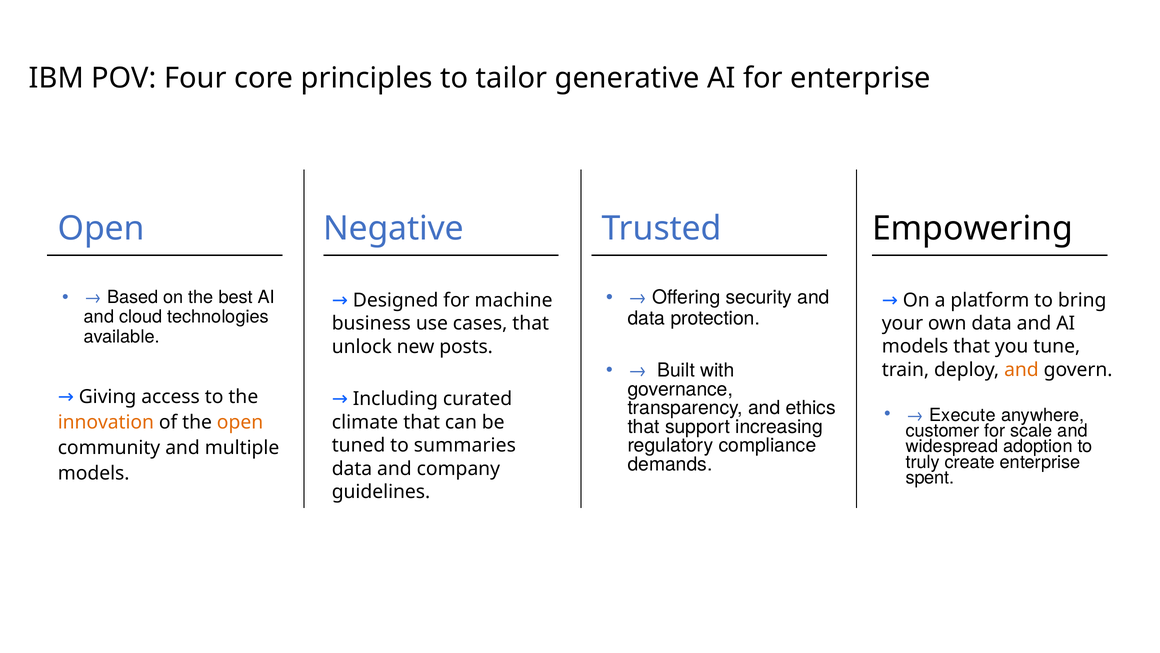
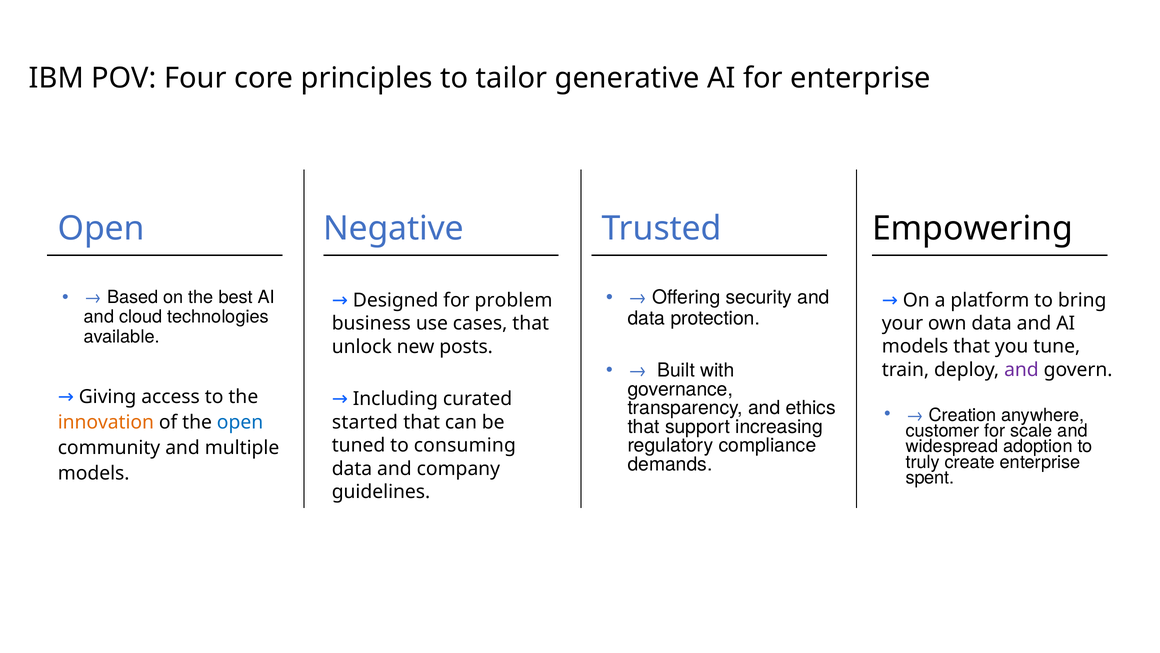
machine: machine -> problem
and at (1021, 370) colour: orange -> purple
Execute: Execute -> Creation
climate: climate -> started
open at (240, 422) colour: orange -> blue
summaries: summaries -> consuming
